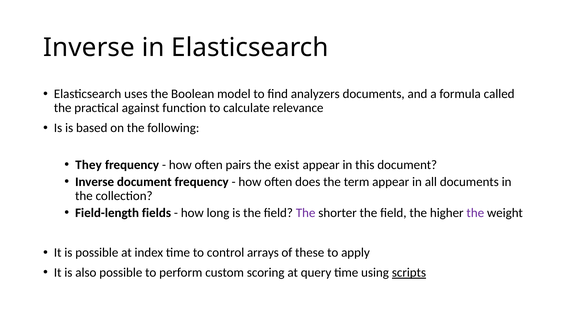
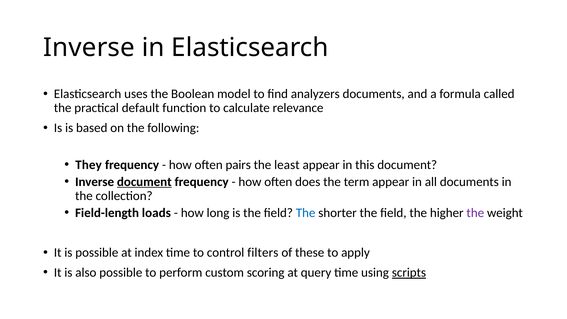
against: against -> default
exist: exist -> least
document at (144, 182) underline: none -> present
fields: fields -> loads
The at (306, 213) colour: purple -> blue
arrays: arrays -> filters
